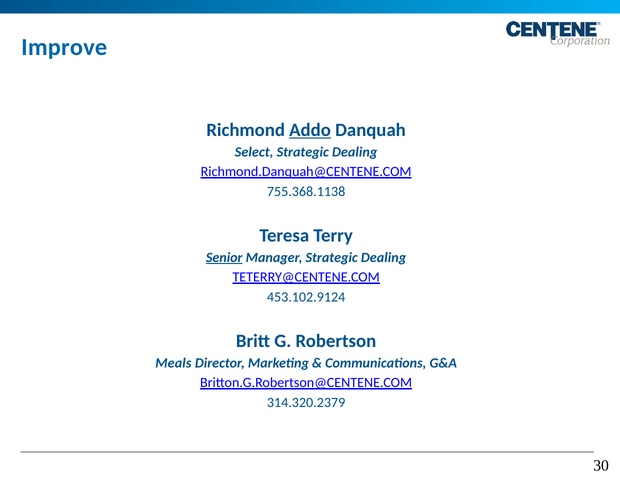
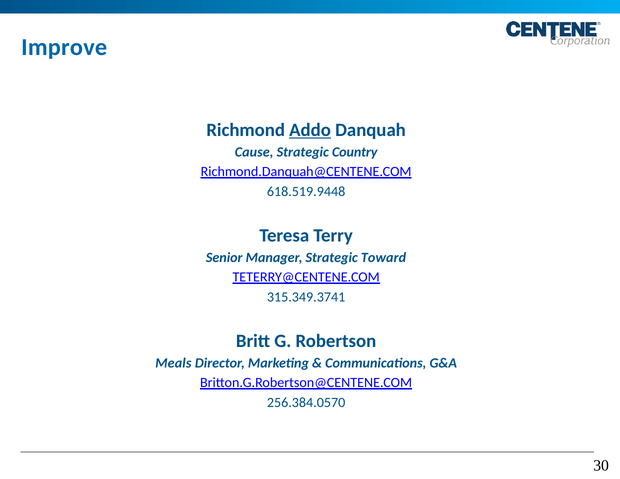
Select: Select -> Cause
Dealing at (355, 152): Dealing -> Country
755.368.1138: 755.368.1138 -> 618.519.9448
Senior underline: present -> none
Manager Strategic Dealing: Dealing -> Toward
453.102.9124: 453.102.9124 -> 315.349.3741
314.320.2379: 314.320.2379 -> 256.384.0570
